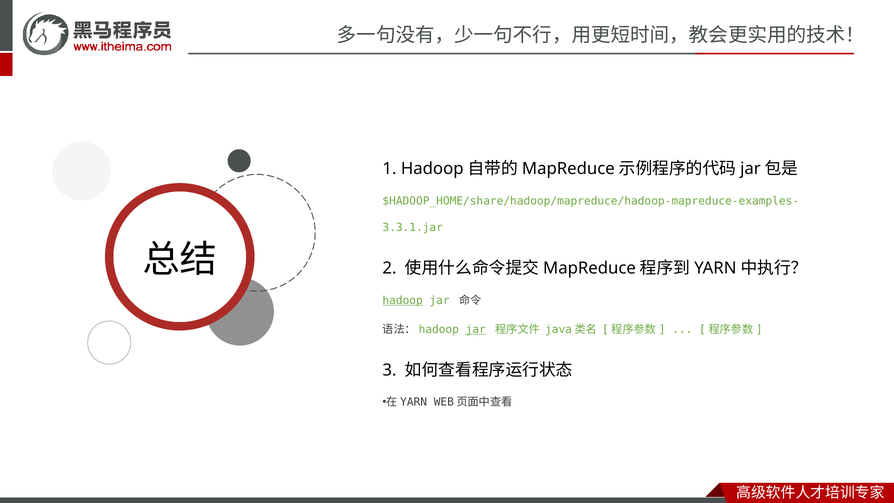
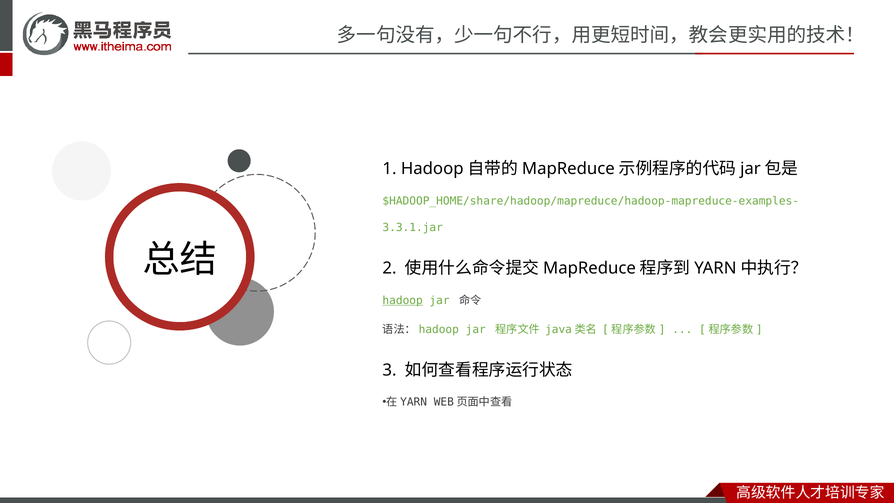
jar at (476, 329) underline: present -> none
